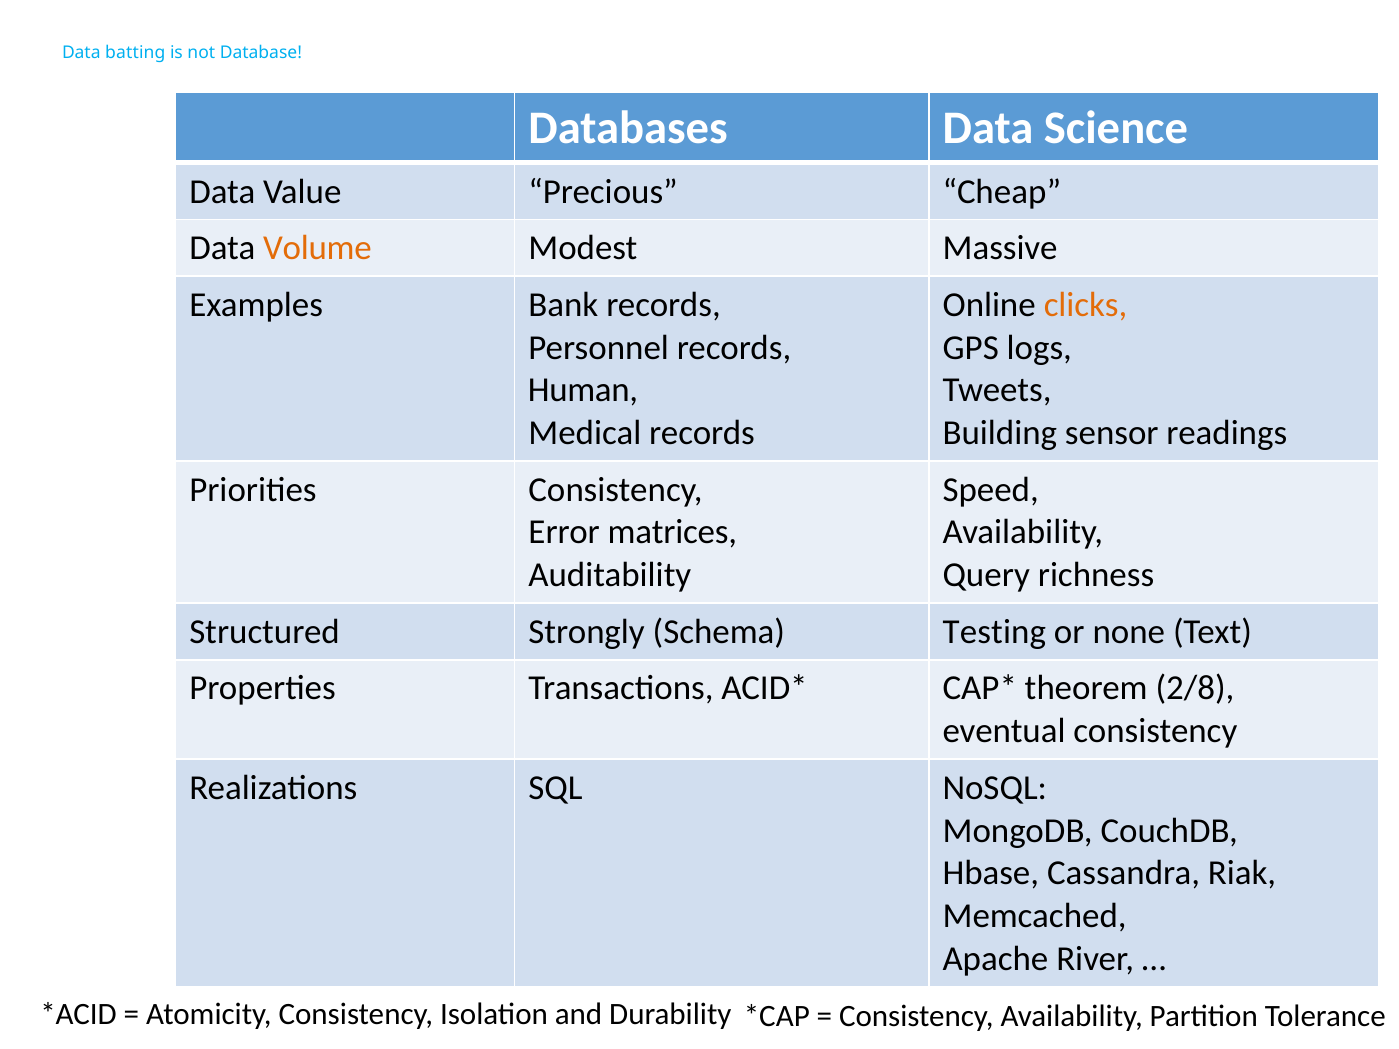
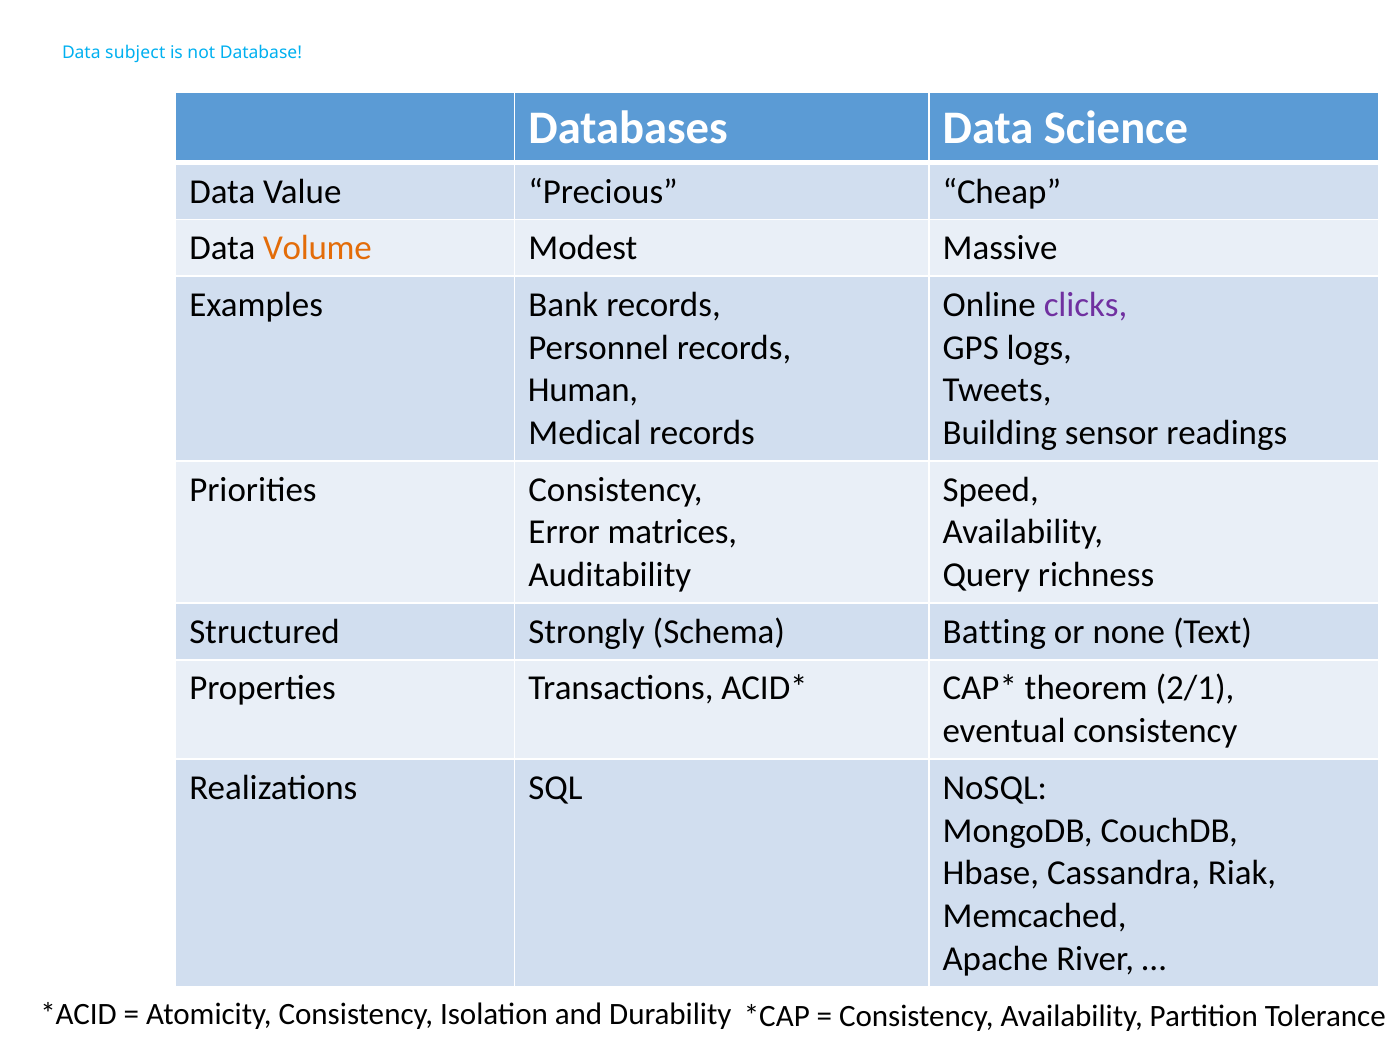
batting: batting -> subject
clicks colour: orange -> purple
Testing: Testing -> Batting
2/8: 2/8 -> 2/1
